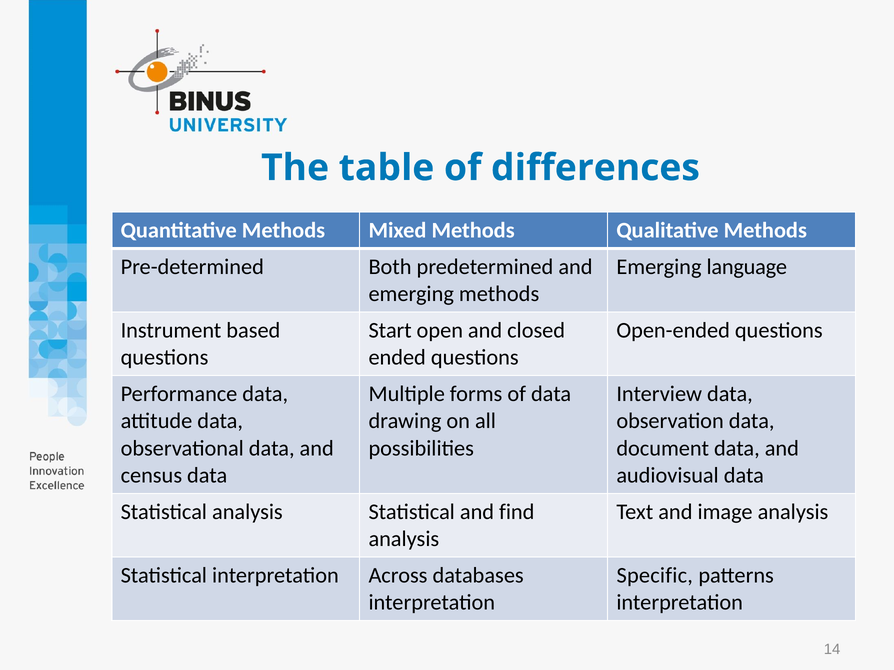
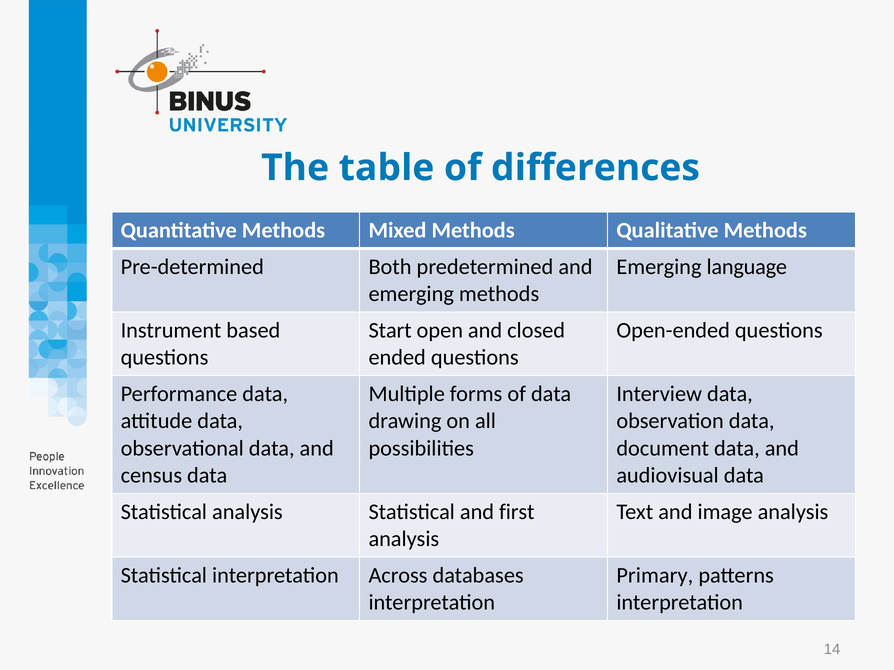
find: find -> first
Specific: Specific -> Primary
